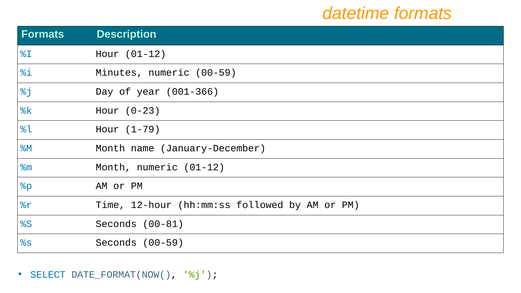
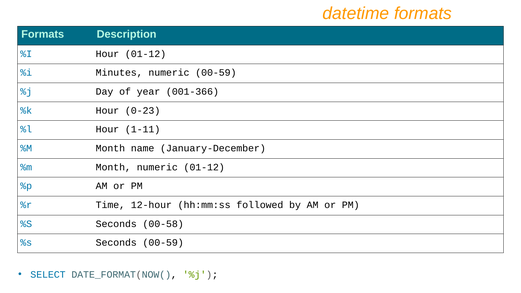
1-79: 1-79 -> 1-11
00-81: 00-81 -> 00-58
